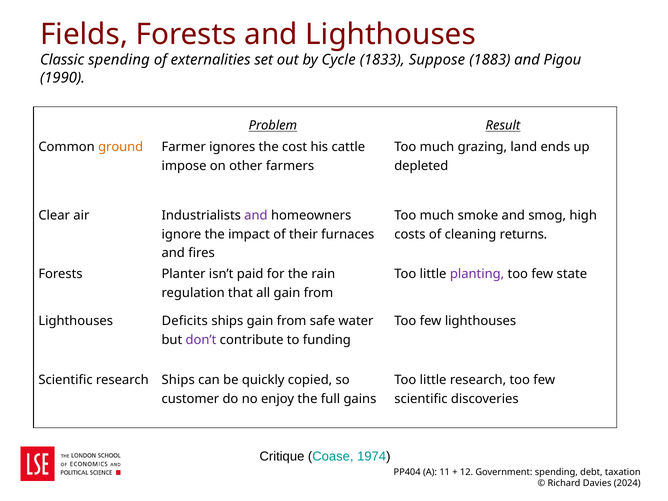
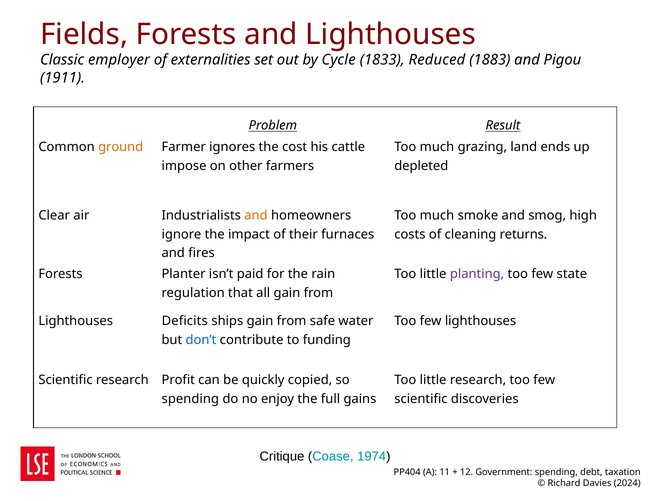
Classic spending: spending -> employer
Suppose: Suppose -> Reduced
1990: 1990 -> 1911
and at (256, 215) colour: purple -> orange
don’t colour: purple -> blue
research Ships: Ships -> Profit
customer at (190, 399): customer -> spending
